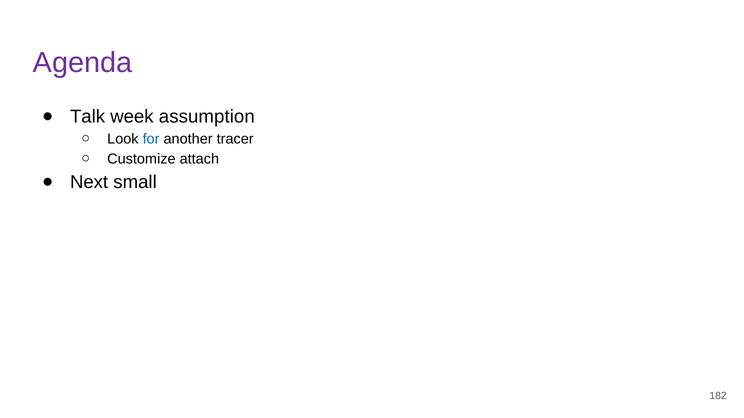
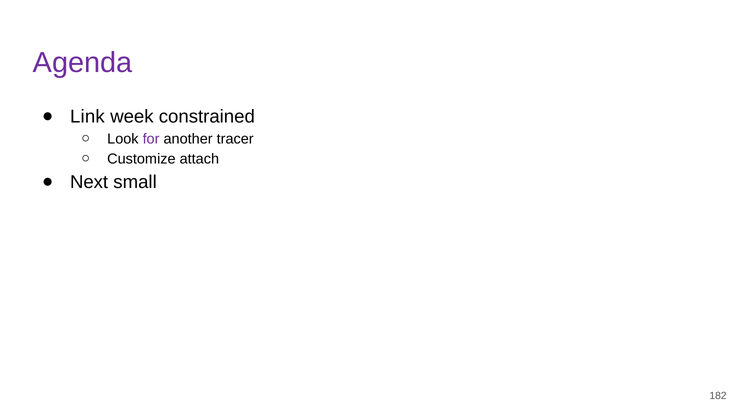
Talk: Talk -> Link
assumption: assumption -> constrained
for colour: blue -> purple
